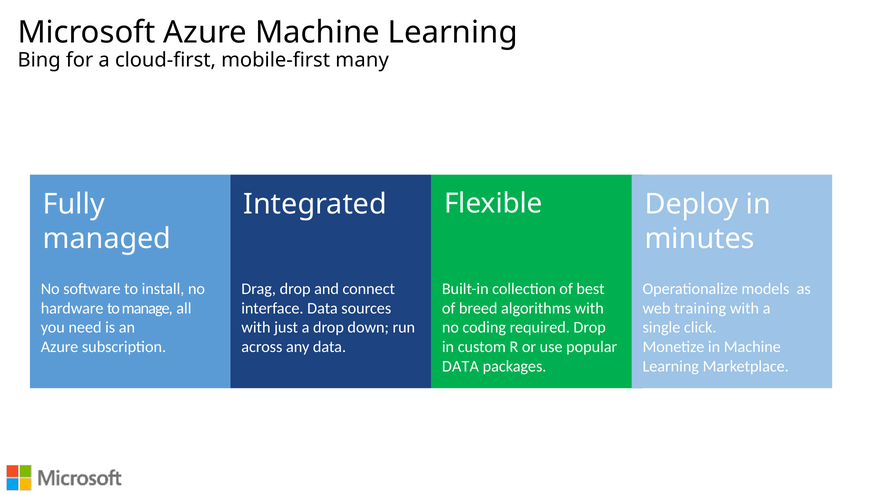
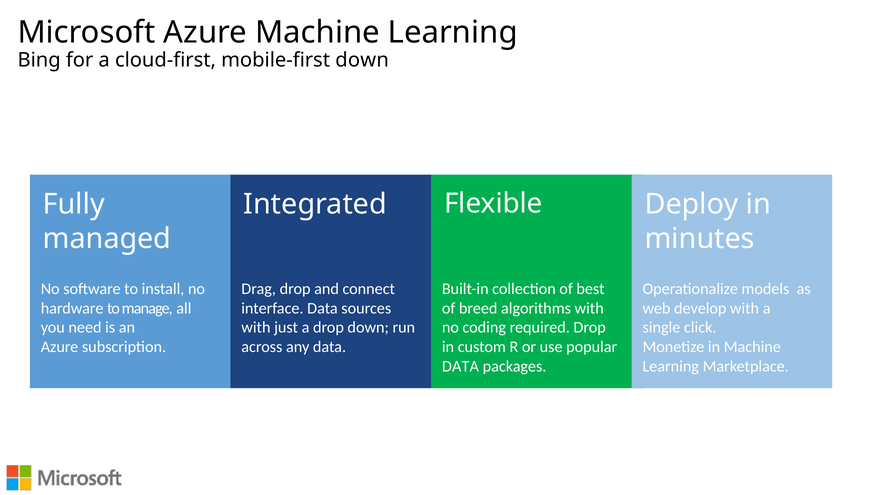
mobile-first many: many -> down
training: training -> develop
